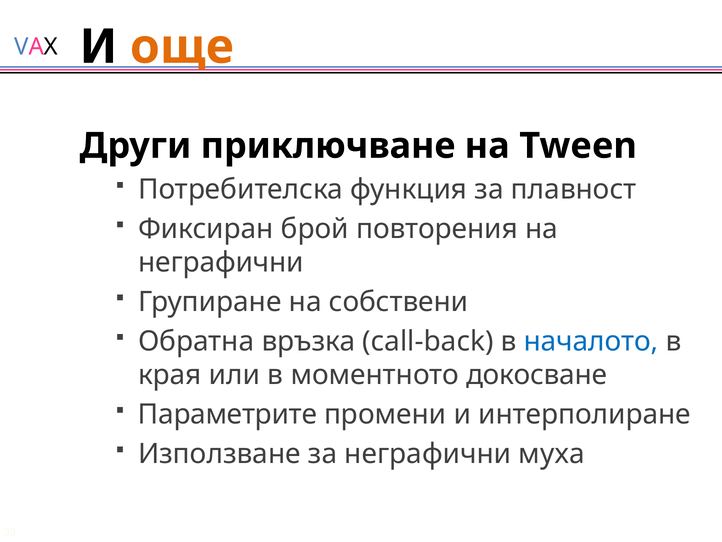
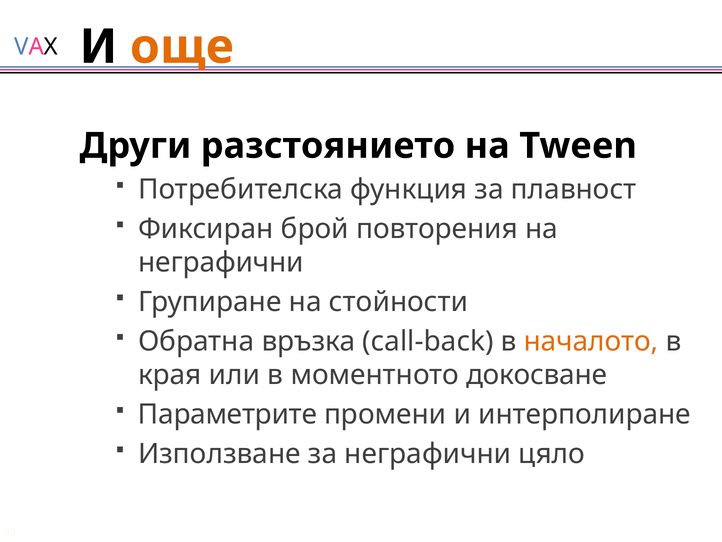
приключване: приключване -> разстоянието
собствени: собствени -> стойности
началото colour: blue -> orange
муха: муха -> цяло
